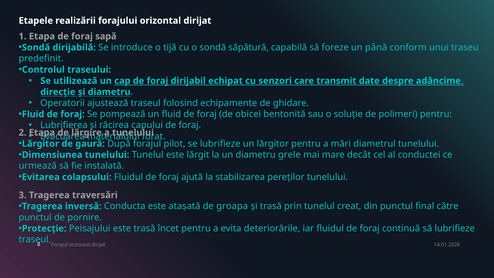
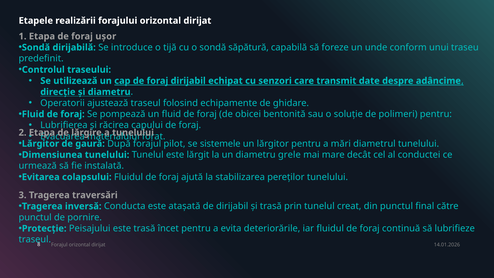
sapă: sapă -> ușor
până: până -> unde
se lubrifieze: lubrifieze -> sistemele
de groapa: groapa -> dirijabil
